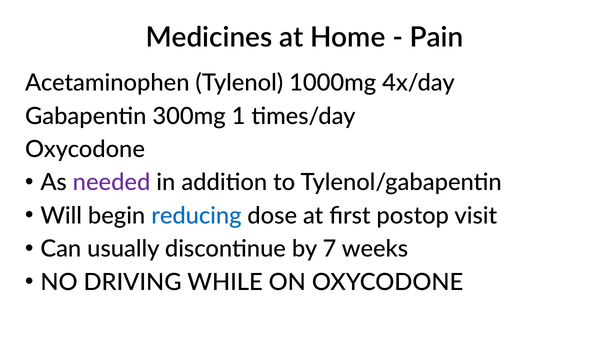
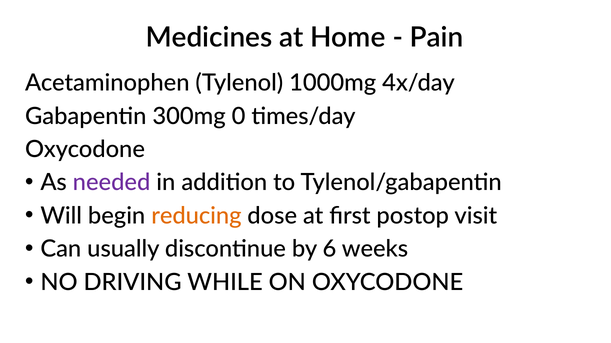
1: 1 -> 0
reducing colour: blue -> orange
7: 7 -> 6
